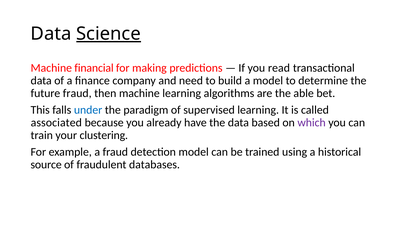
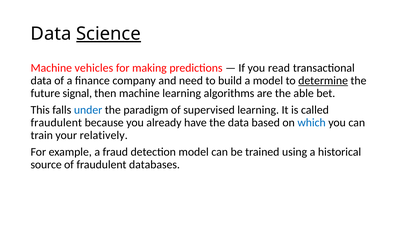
financial: financial -> vehicles
determine underline: none -> present
future fraud: fraud -> signal
associated at (56, 123): associated -> fraudulent
which colour: purple -> blue
clustering: clustering -> relatively
